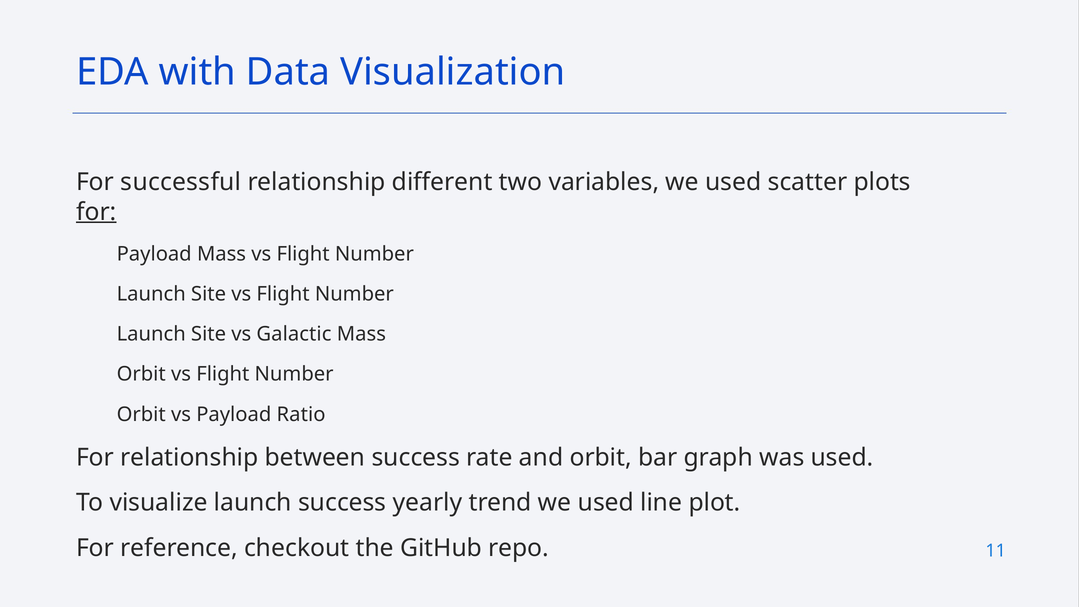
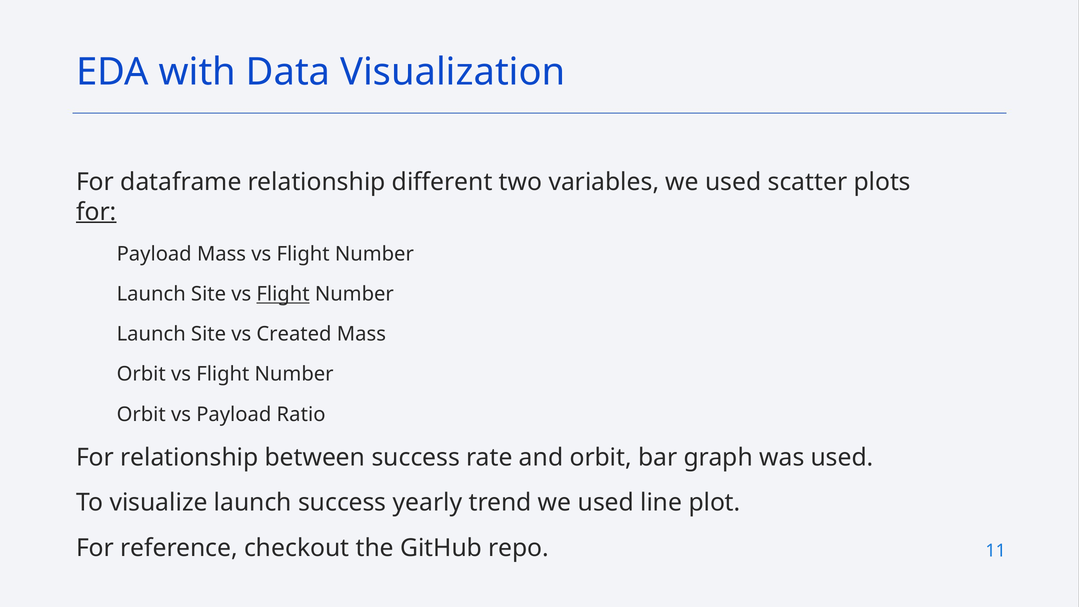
successful: successful -> dataframe
Flight at (283, 294) underline: none -> present
Galactic: Galactic -> Created
